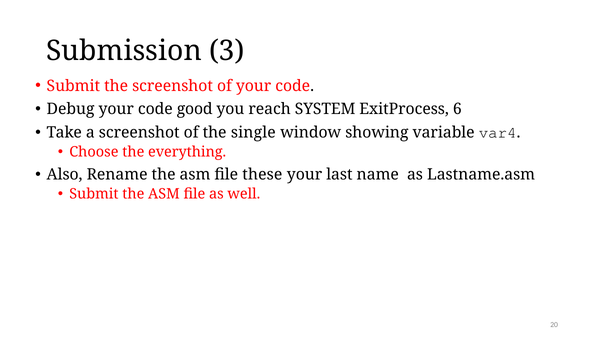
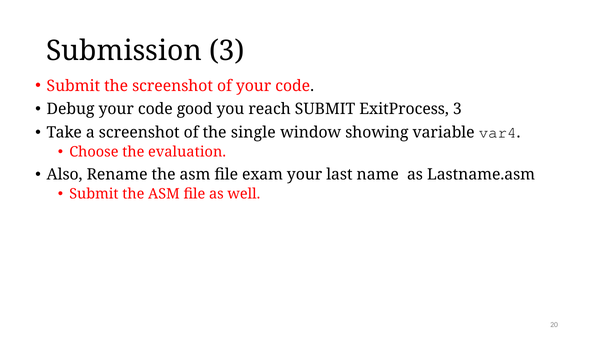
reach SYSTEM: SYSTEM -> SUBMIT
ExitProcess 6: 6 -> 3
everything: everything -> evaluation
these: these -> exam
